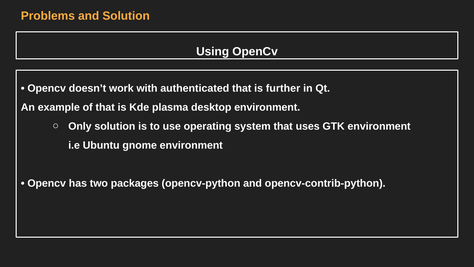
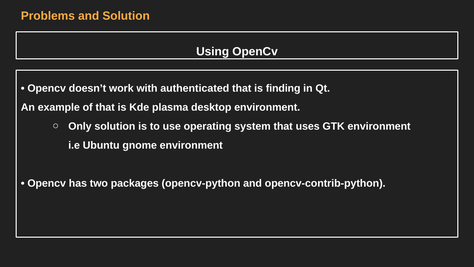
further: further -> finding
